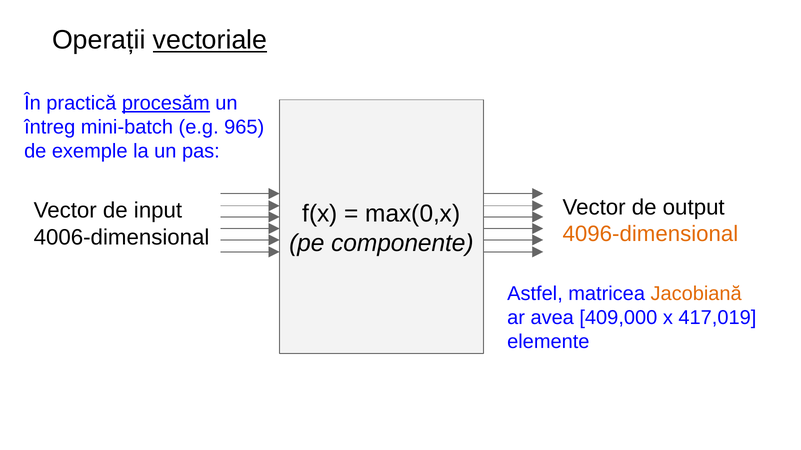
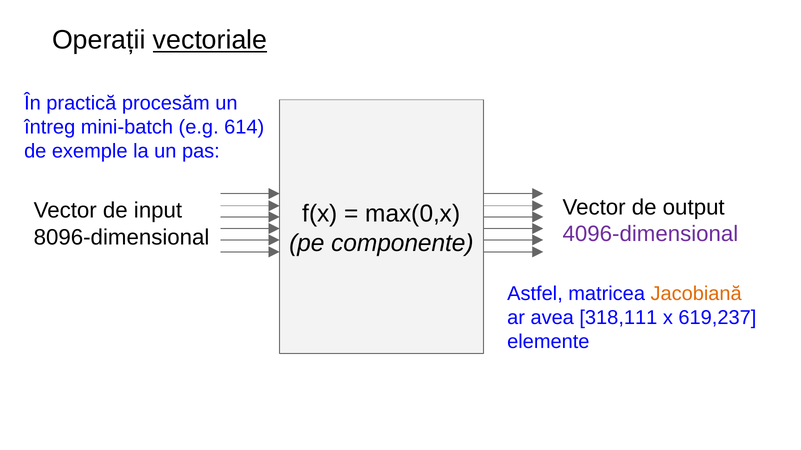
procesăm underline: present -> none
965: 965 -> 614
4096-dimensional colour: orange -> purple
4006-dimensional: 4006-dimensional -> 8096-dimensional
409,000: 409,000 -> 318,111
417,019: 417,019 -> 619,237
